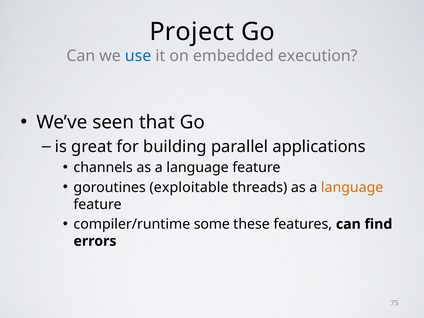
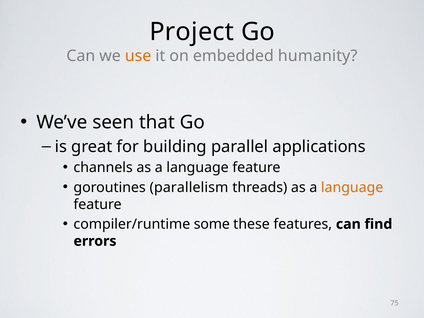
use colour: blue -> orange
execution: execution -> humanity
exploitable: exploitable -> parallelism
